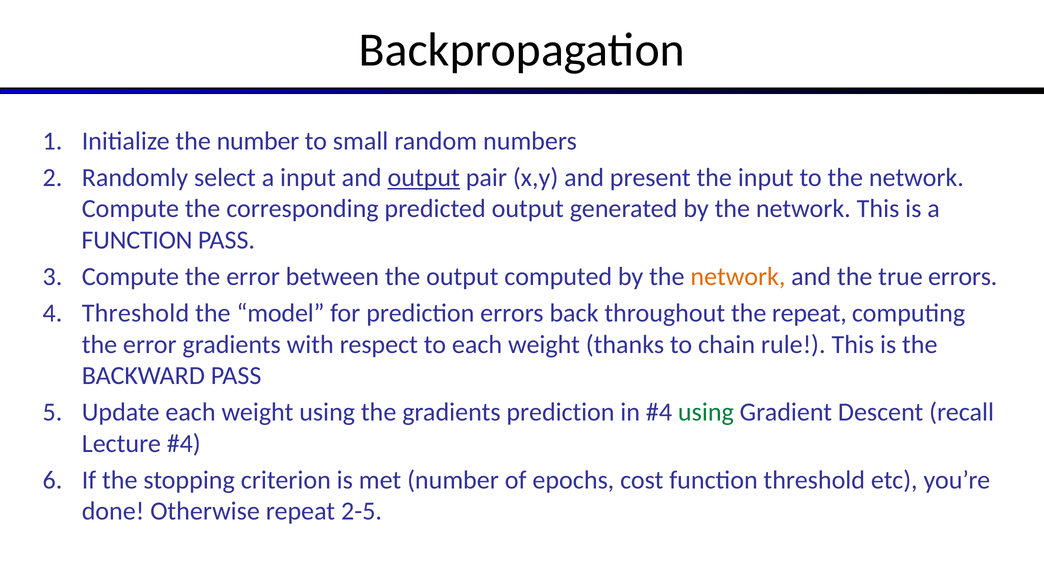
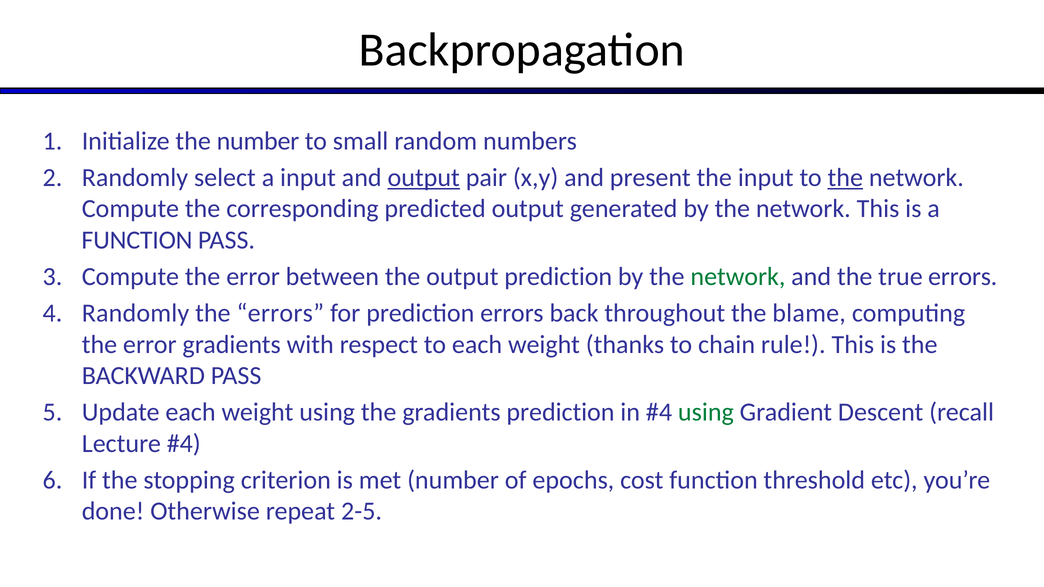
the at (845, 178) underline: none -> present
output computed: computed -> prediction
network at (738, 277) colour: orange -> green
4 Threshold: Threshold -> Randomly
the model: model -> errors
the repeat: repeat -> blame
